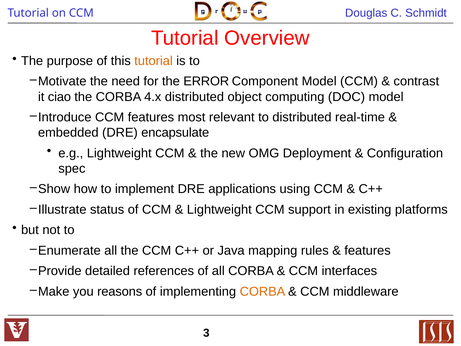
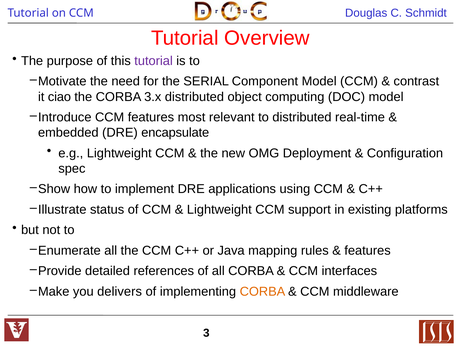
tutorial at (154, 61) colour: orange -> purple
ERROR: ERROR -> SERIAL
4.x: 4.x -> 3.x
reasons: reasons -> delivers
